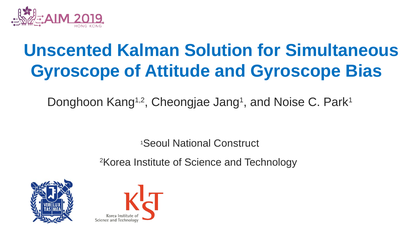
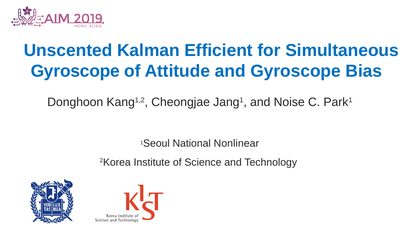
Solution: Solution -> Efficient
Construct: Construct -> Nonlinear
